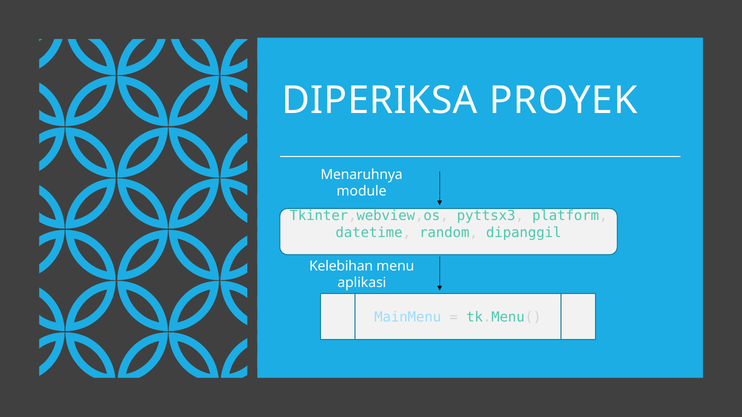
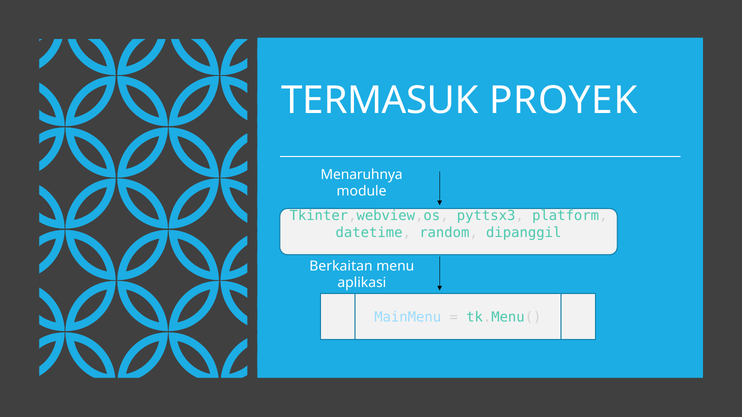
DIPERIKSA: DIPERIKSA -> TERMASUK
Kelebihan: Kelebihan -> Berkaitan
